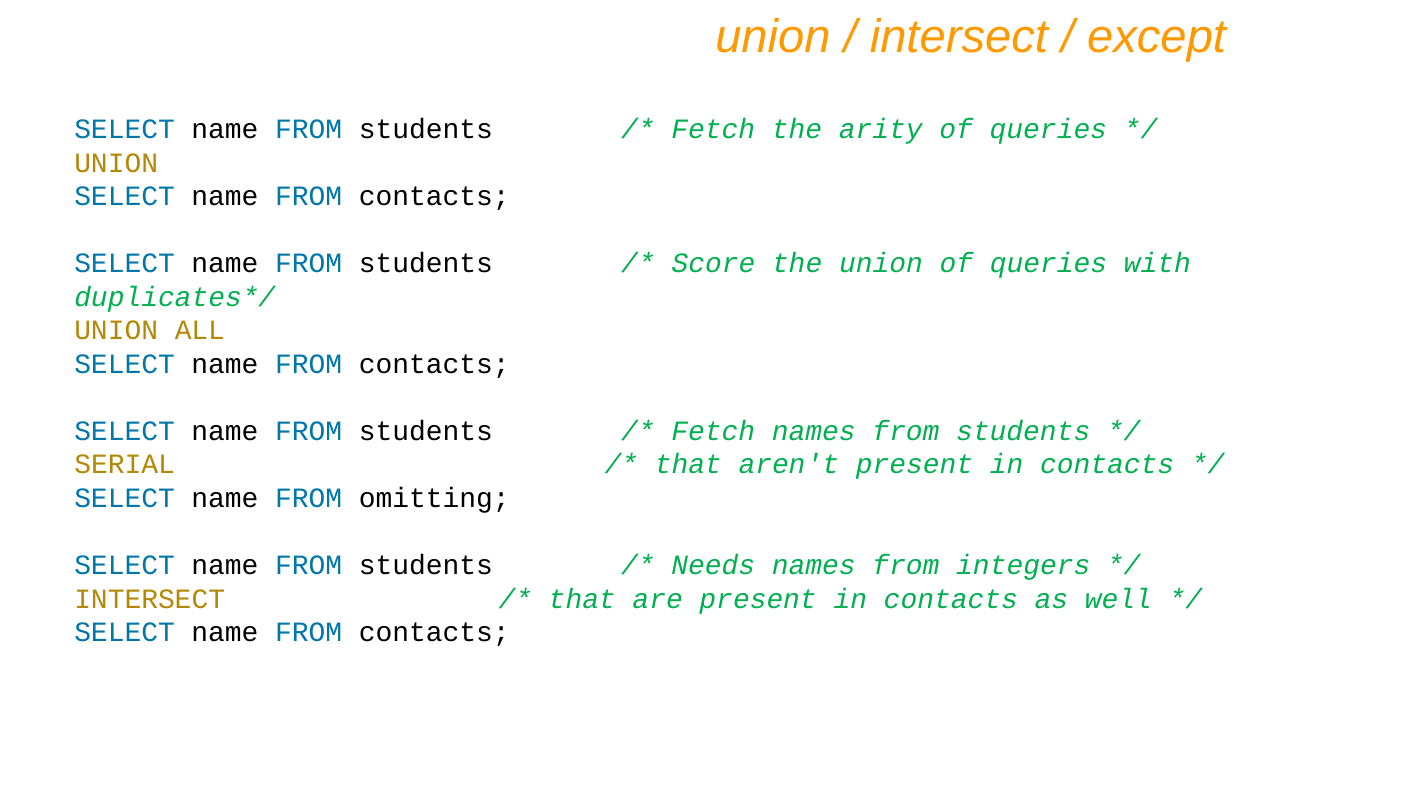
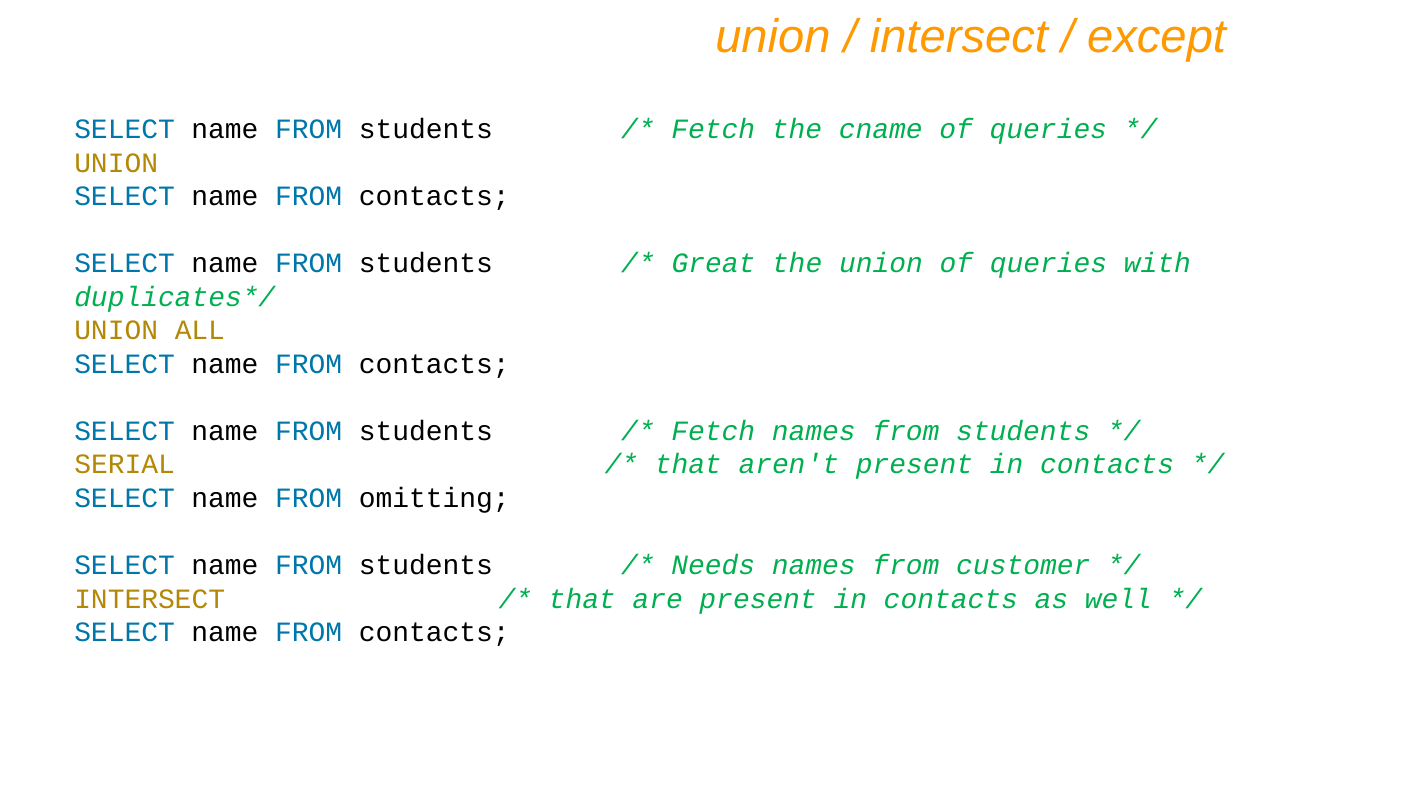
arity: arity -> cname
Score: Score -> Great
integers: integers -> customer
